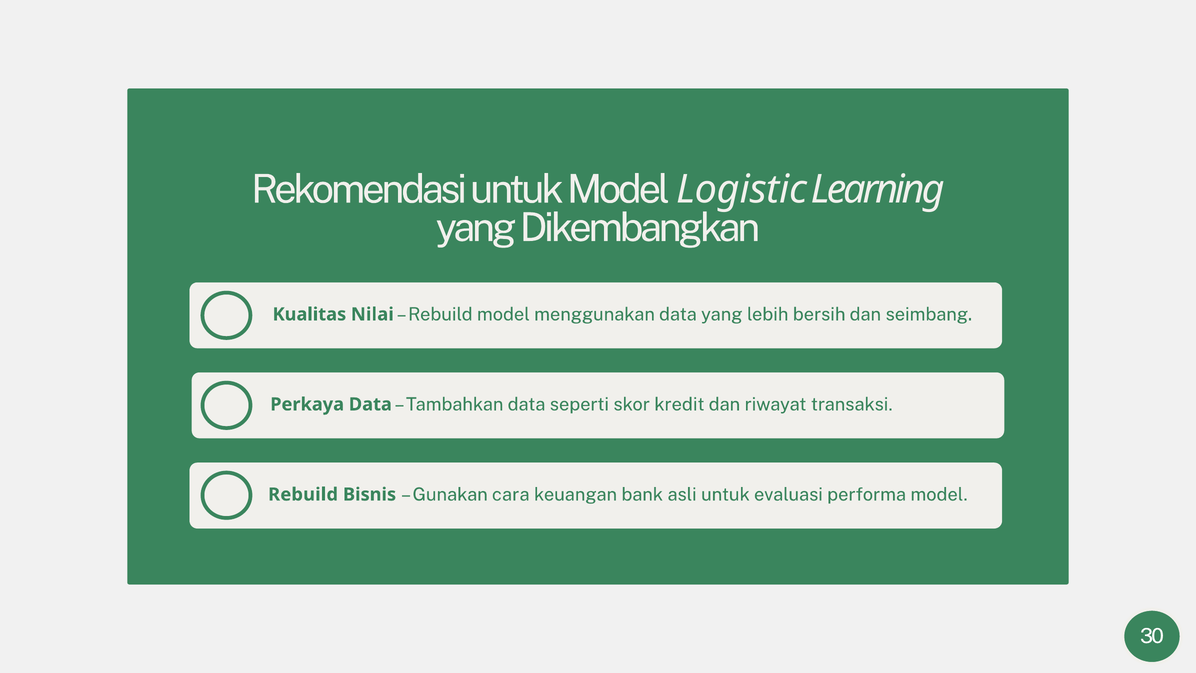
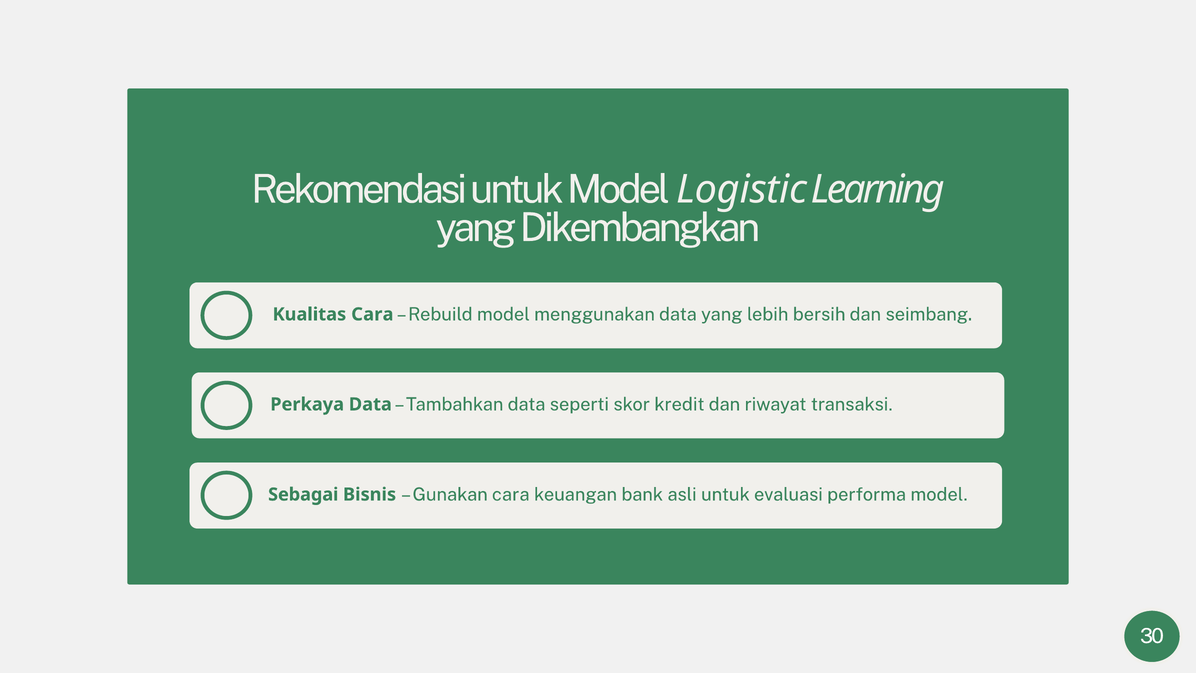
Kualitas Nilai: Nilai -> Cara
Rebuild at (303, 494): Rebuild -> Sebagai
